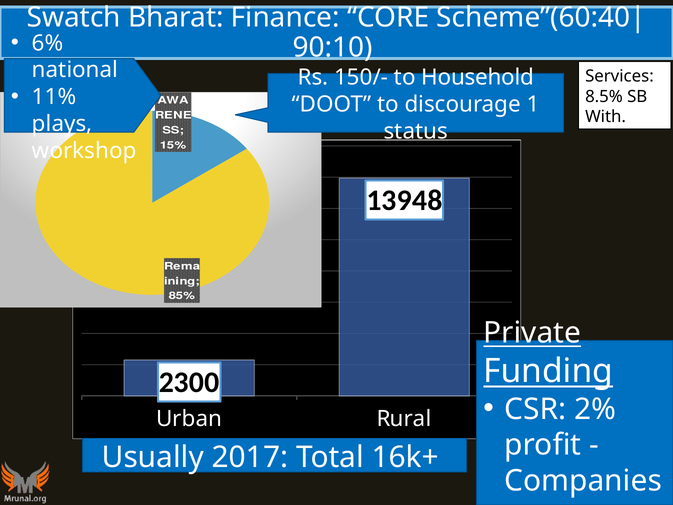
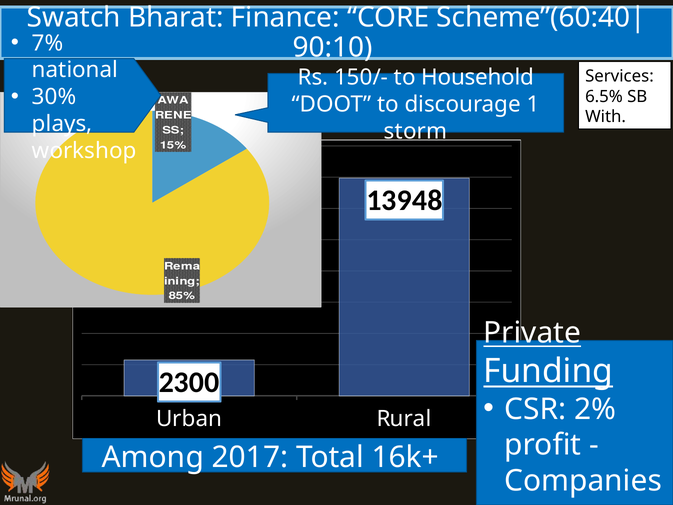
6%: 6% -> 7%
11%: 11% -> 30%
8.5%: 8.5% -> 6.5%
status: status -> storm
Usually: Usually -> Among
